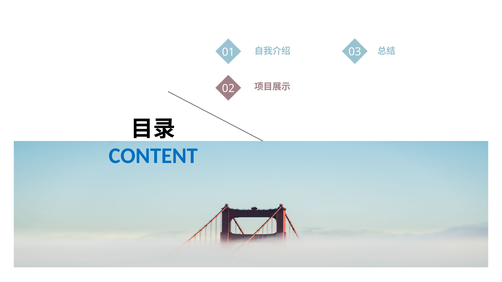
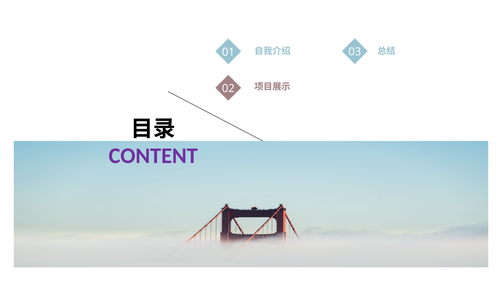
CONTENT colour: blue -> purple
